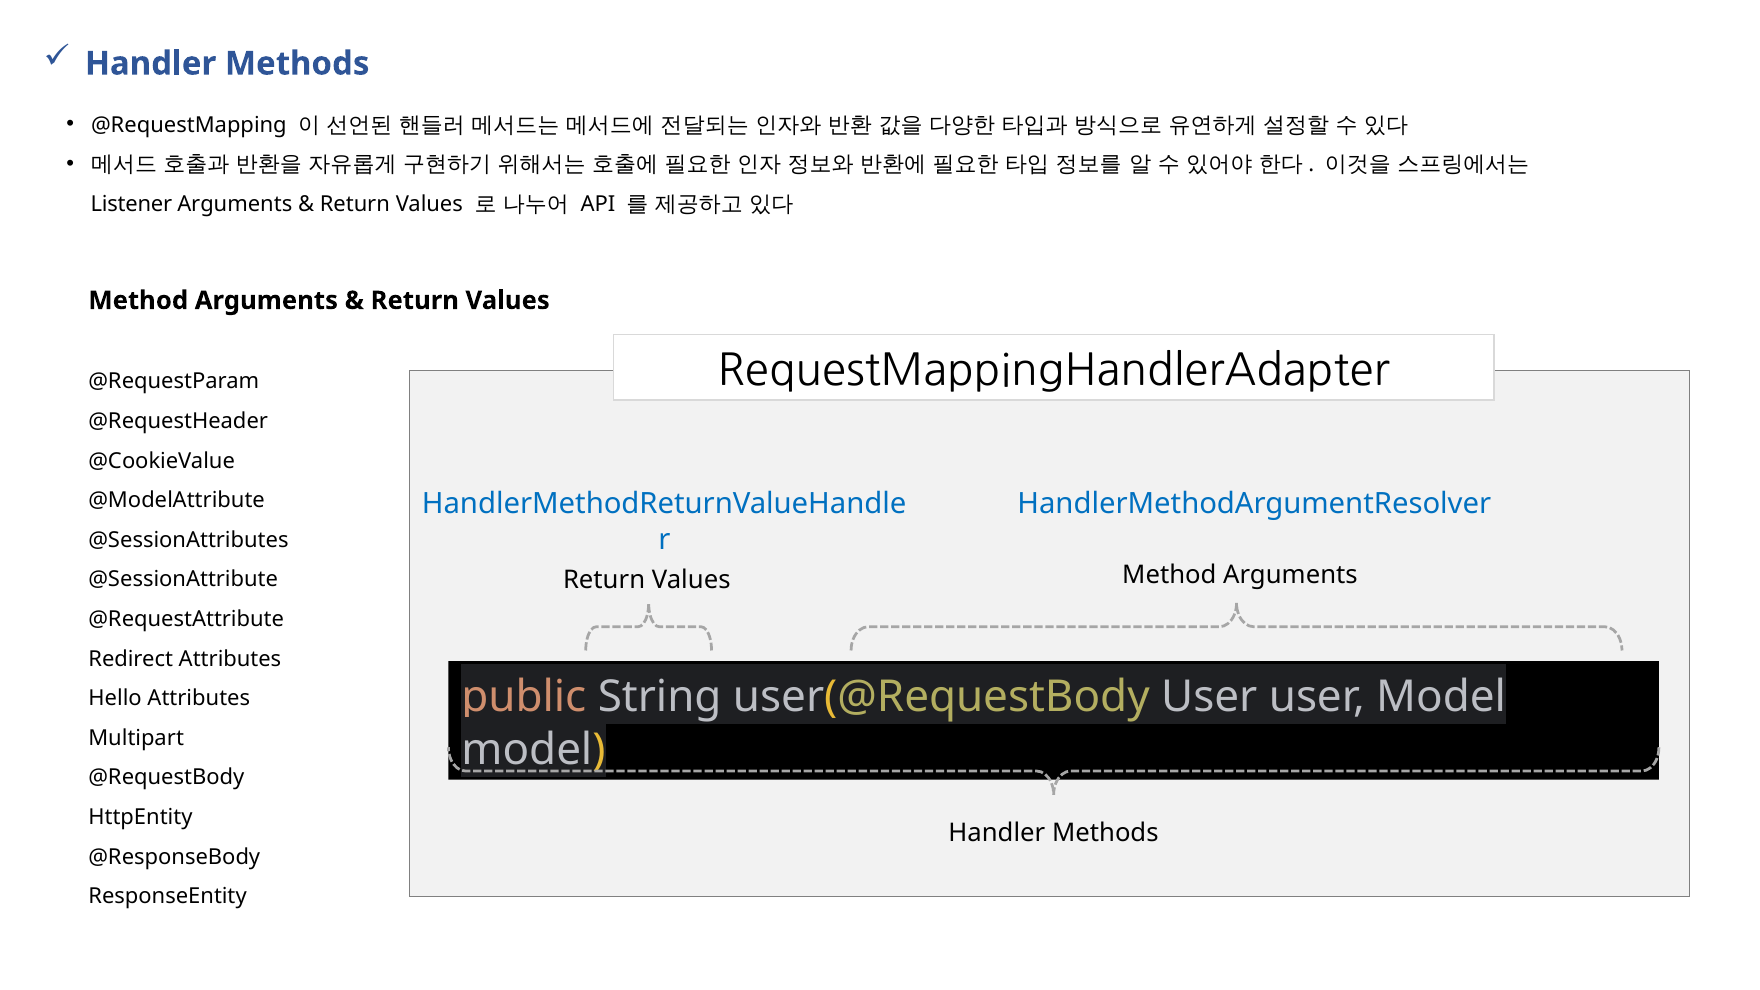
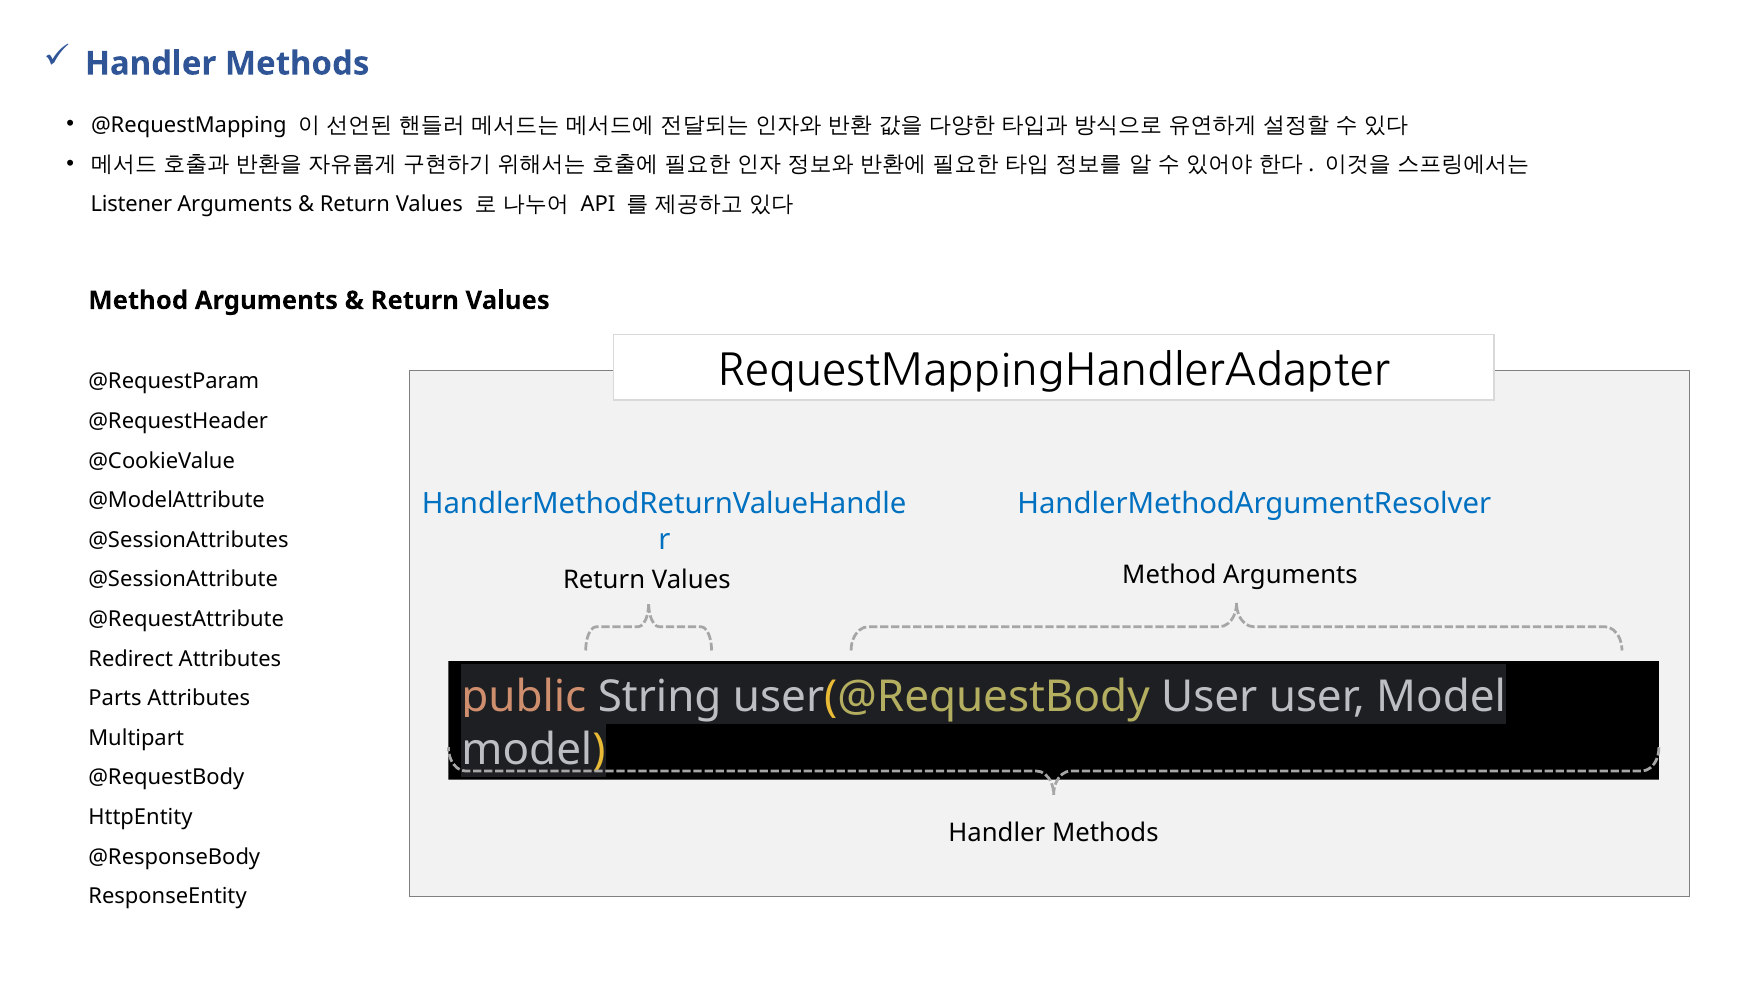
Hello: Hello -> Parts
